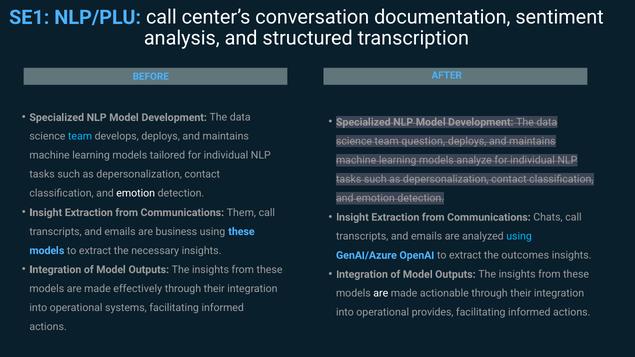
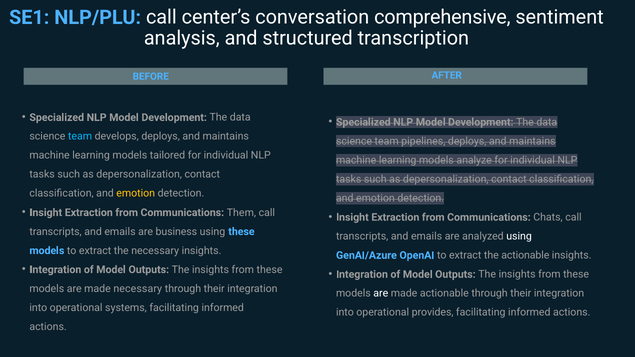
documentation: documentation -> comprehensive
question: question -> pipelines
emotion at (136, 194) colour: white -> yellow
using at (519, 236) colour: light blue -> white
the outcomes: outcomes -> actionable
made effectively: effectively -> necessary
